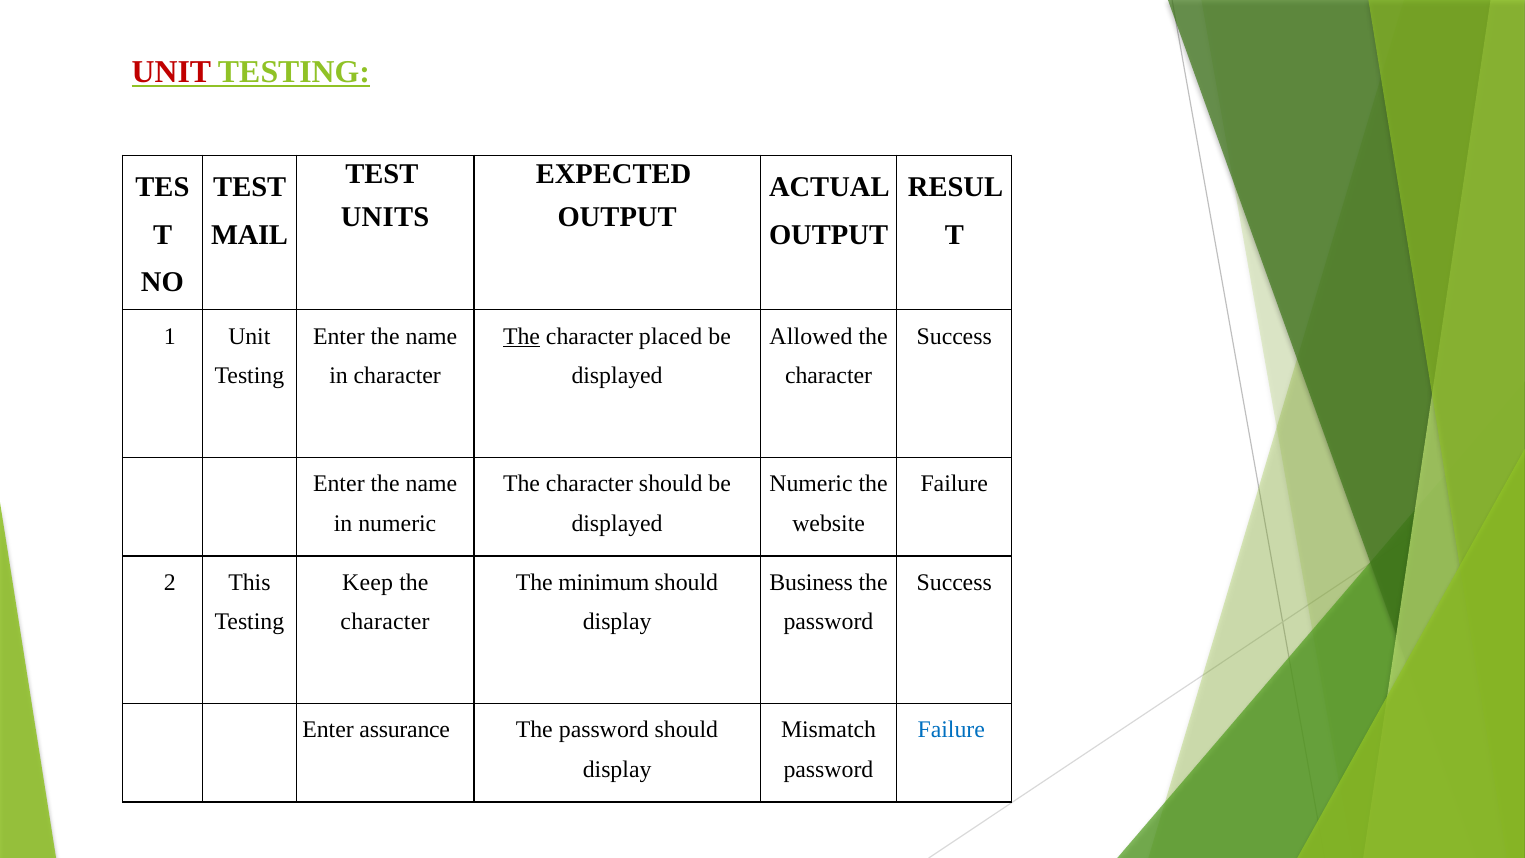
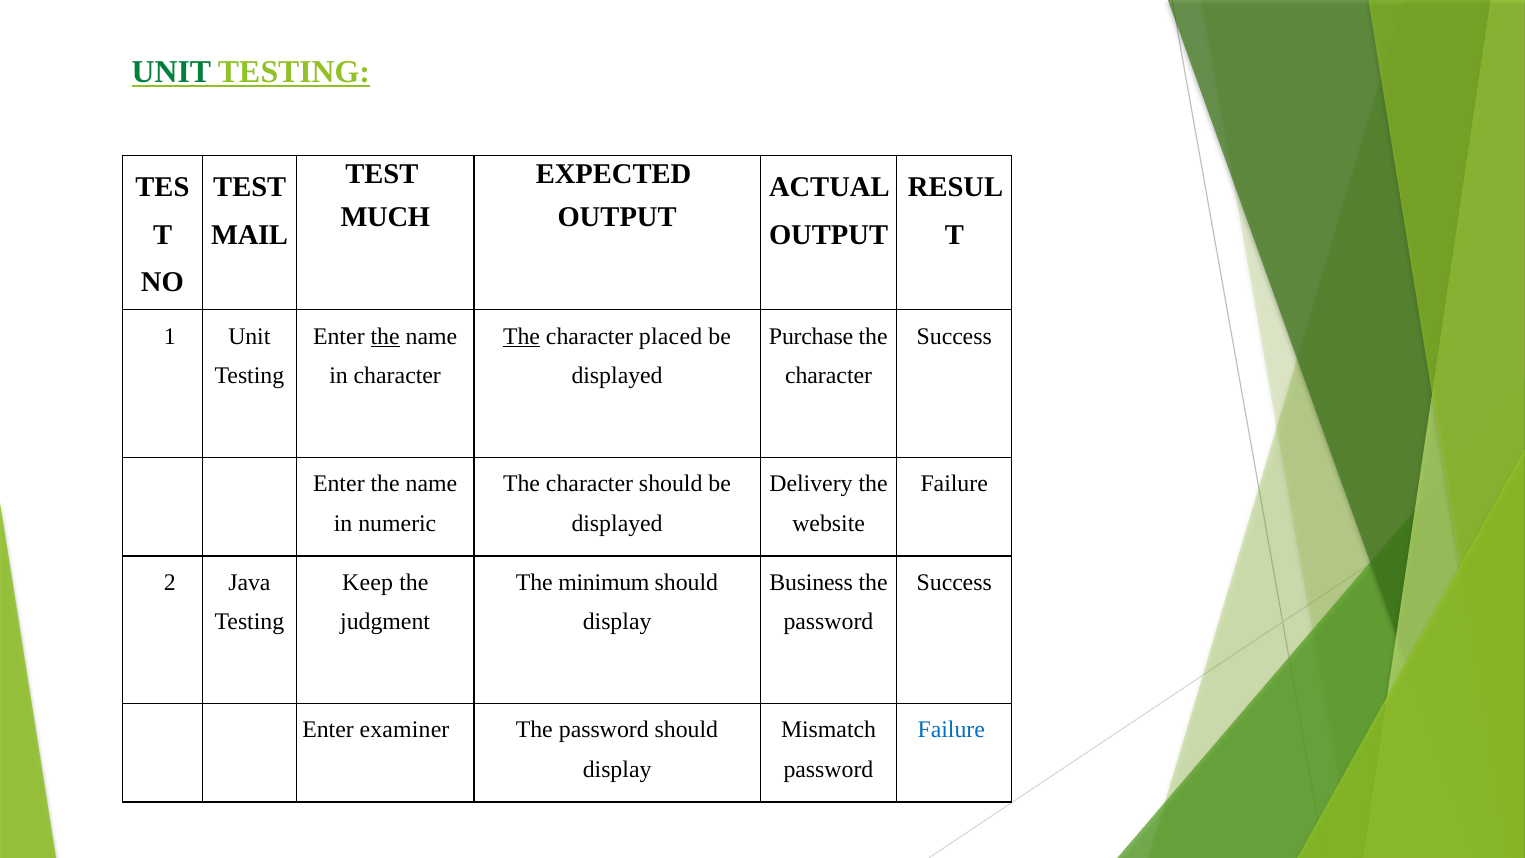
UNIT at (171, 72) colour: red -> green
UNITS: UNITS -> MUCH
the at (385, 336) underline: none -> present
Allowed: Allowed -> Purchase
Numeric at (811, 484): Numeric -> Delivery
This: This -> Java
character at (385, 622): character -> judgment
assurance: assurance -> examiner
